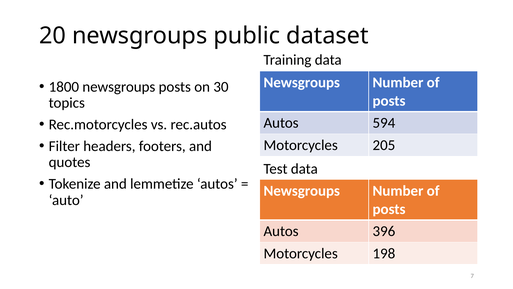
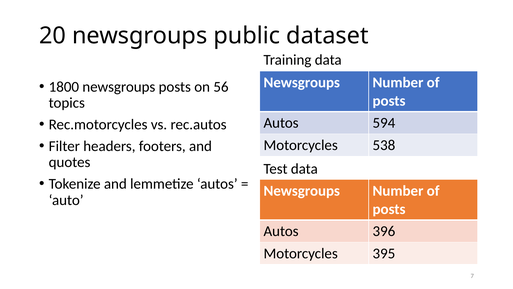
30: 30 -> 56
205: 205 -> 538
198: 198 -> 395
